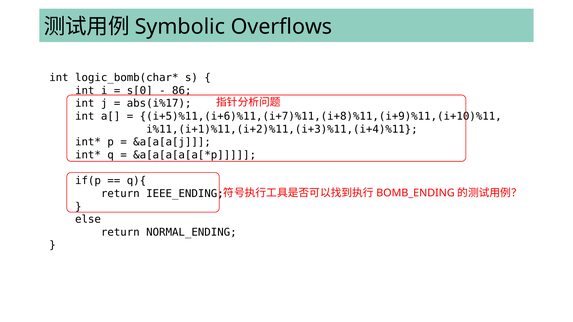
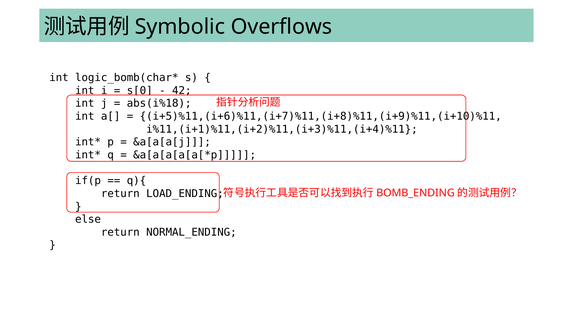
86: 86 -> 42
abs(i%17: abs(i%17 -> abs(i%18
IEEE_ENDING: IEEE_ENDING -> LOAD_ENDING
